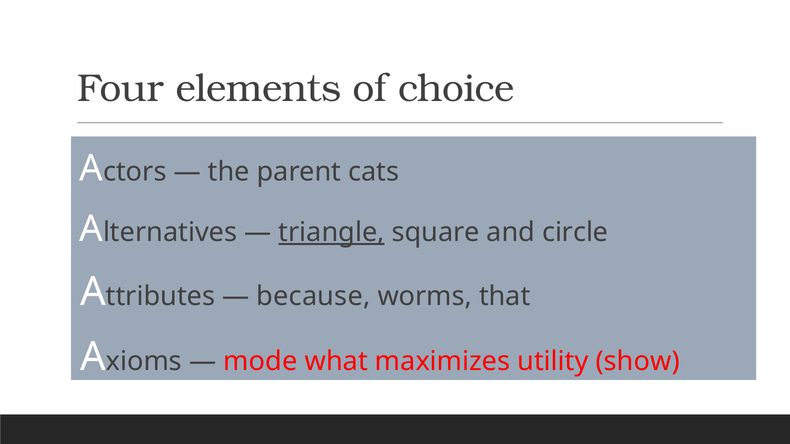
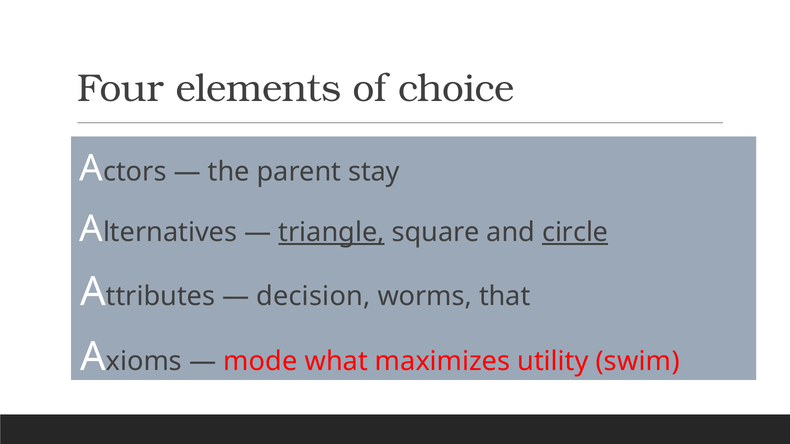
cats: cats -> stay
circle underline: none -> present
because: because -> decision
show: show -> swim
